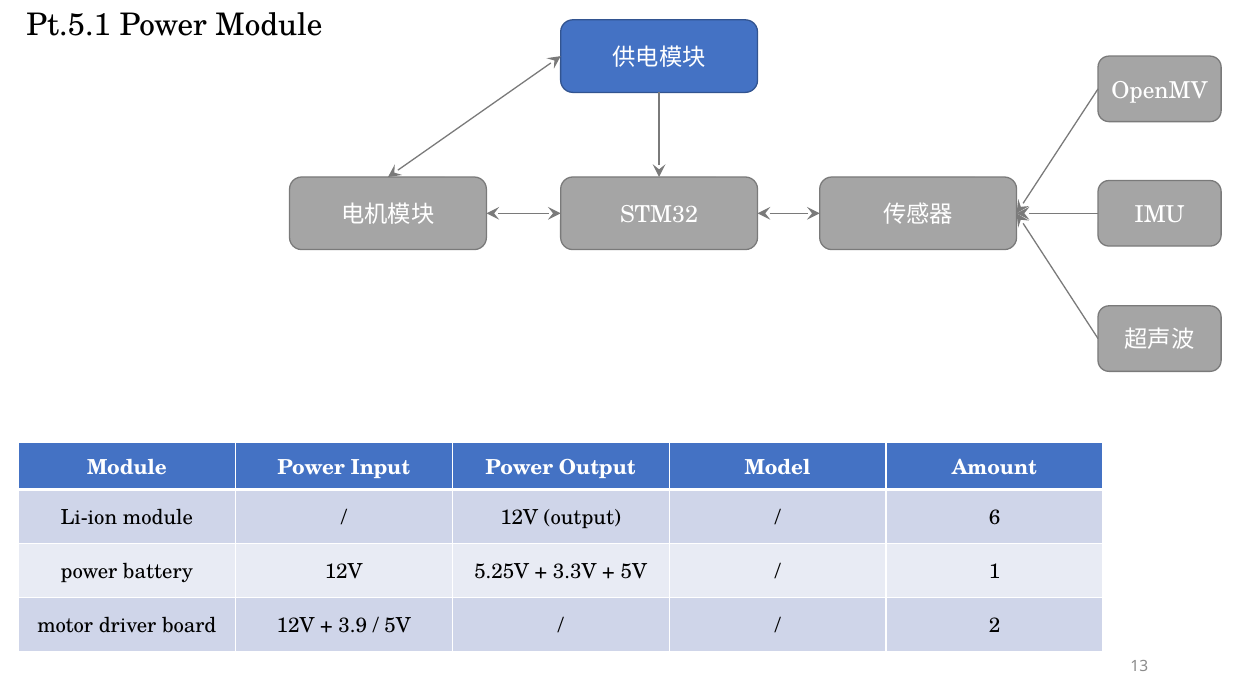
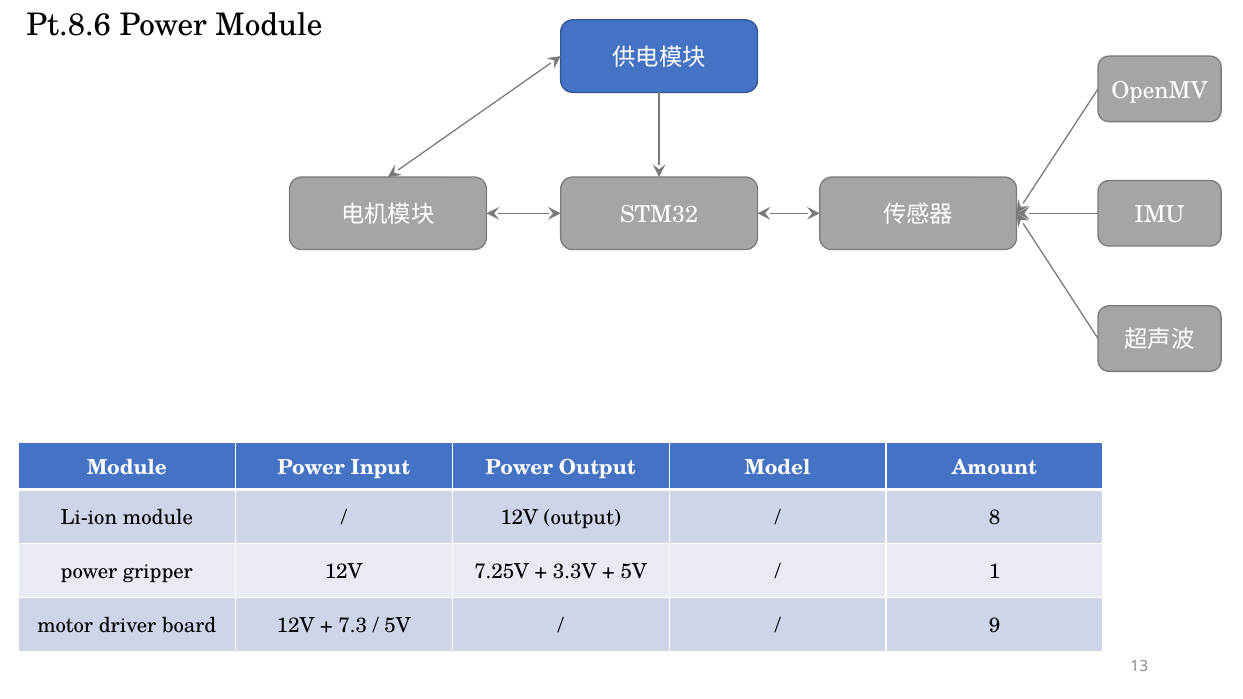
Pt.5.1: Pt.5.1 -> Pt.8.6
6: 6 -> 8
battery: battery -> gripper
5.25V: 5.25V -> 7.25V
3.9: 3.9 -> 7.3
2: 2 -> 9
